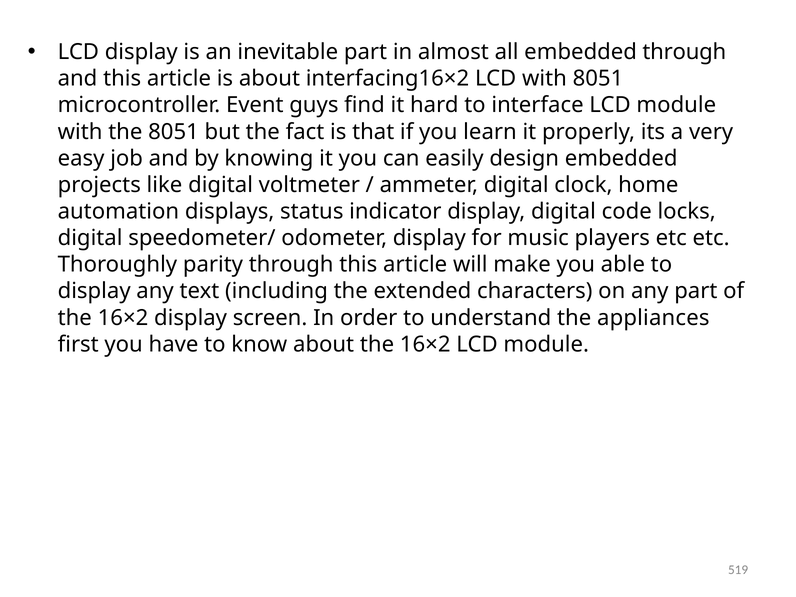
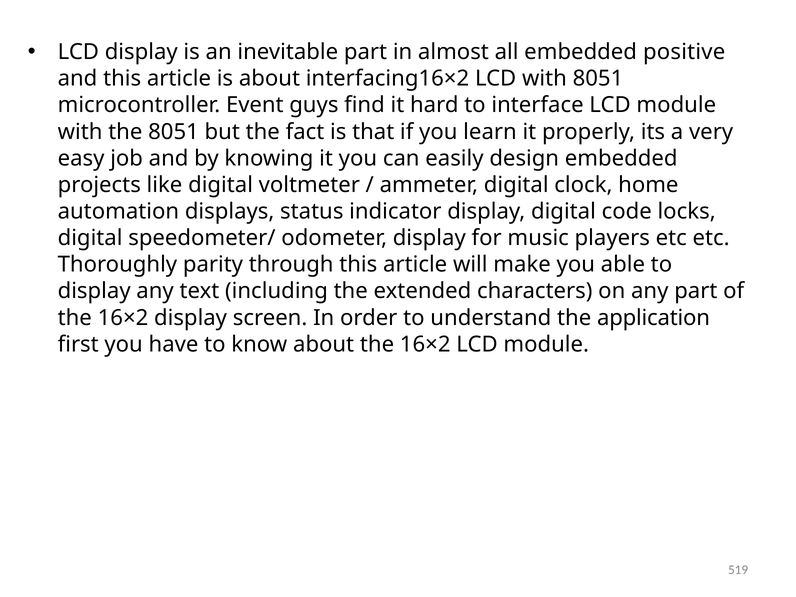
embedded through: through -> positive
appliances: appliances -> application
